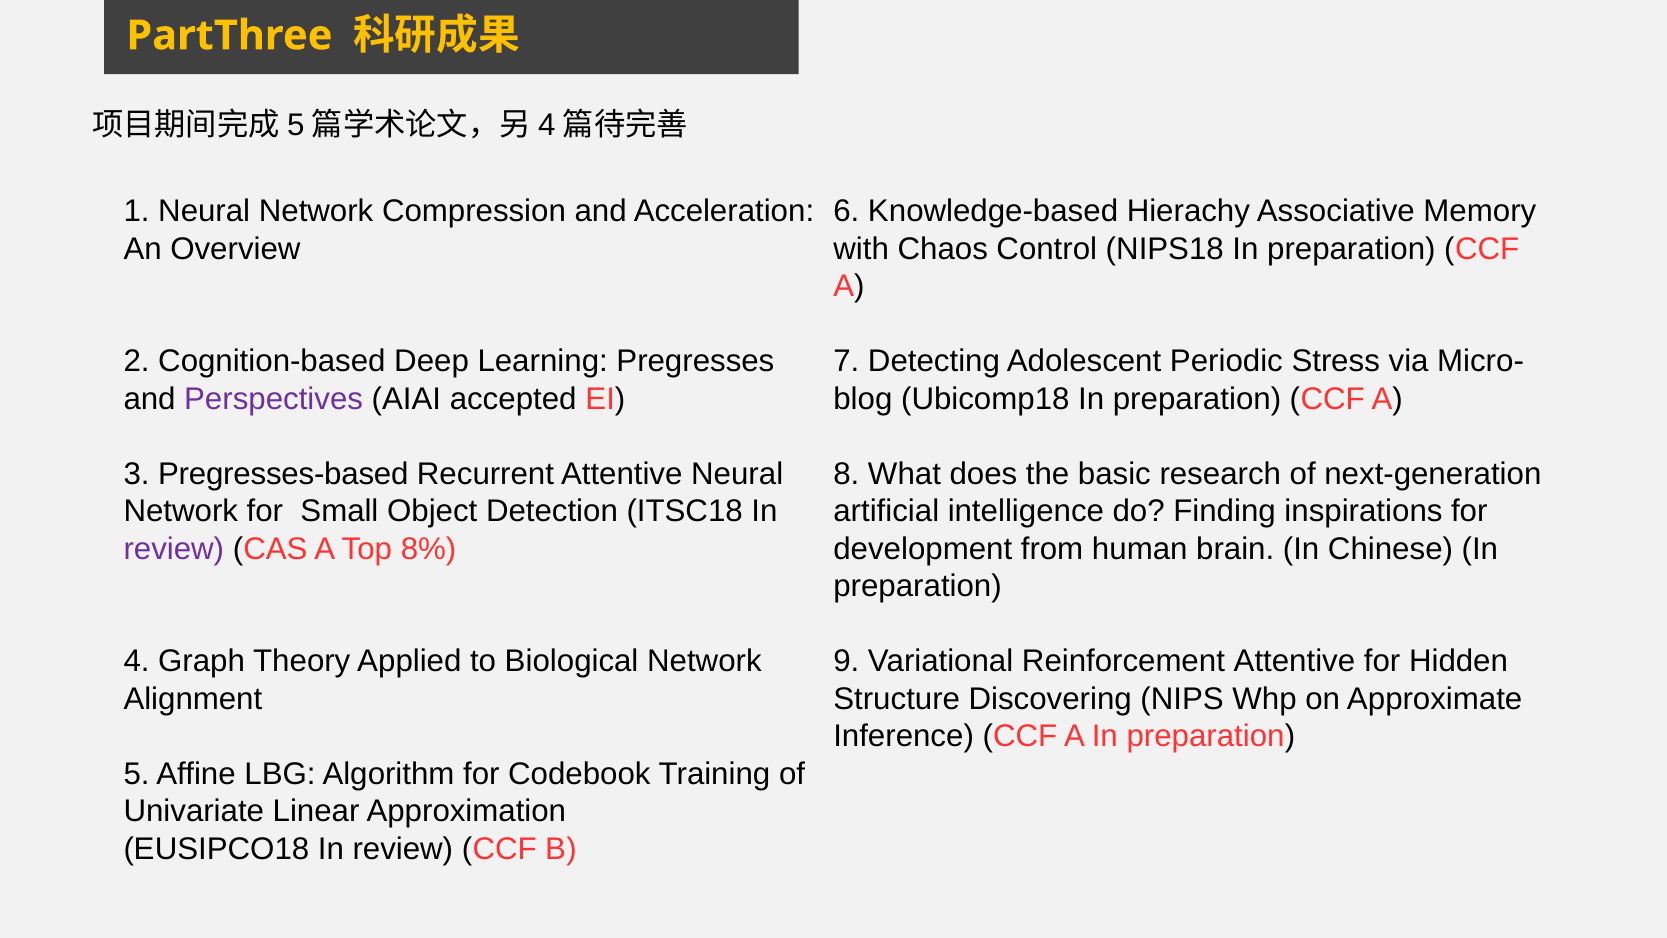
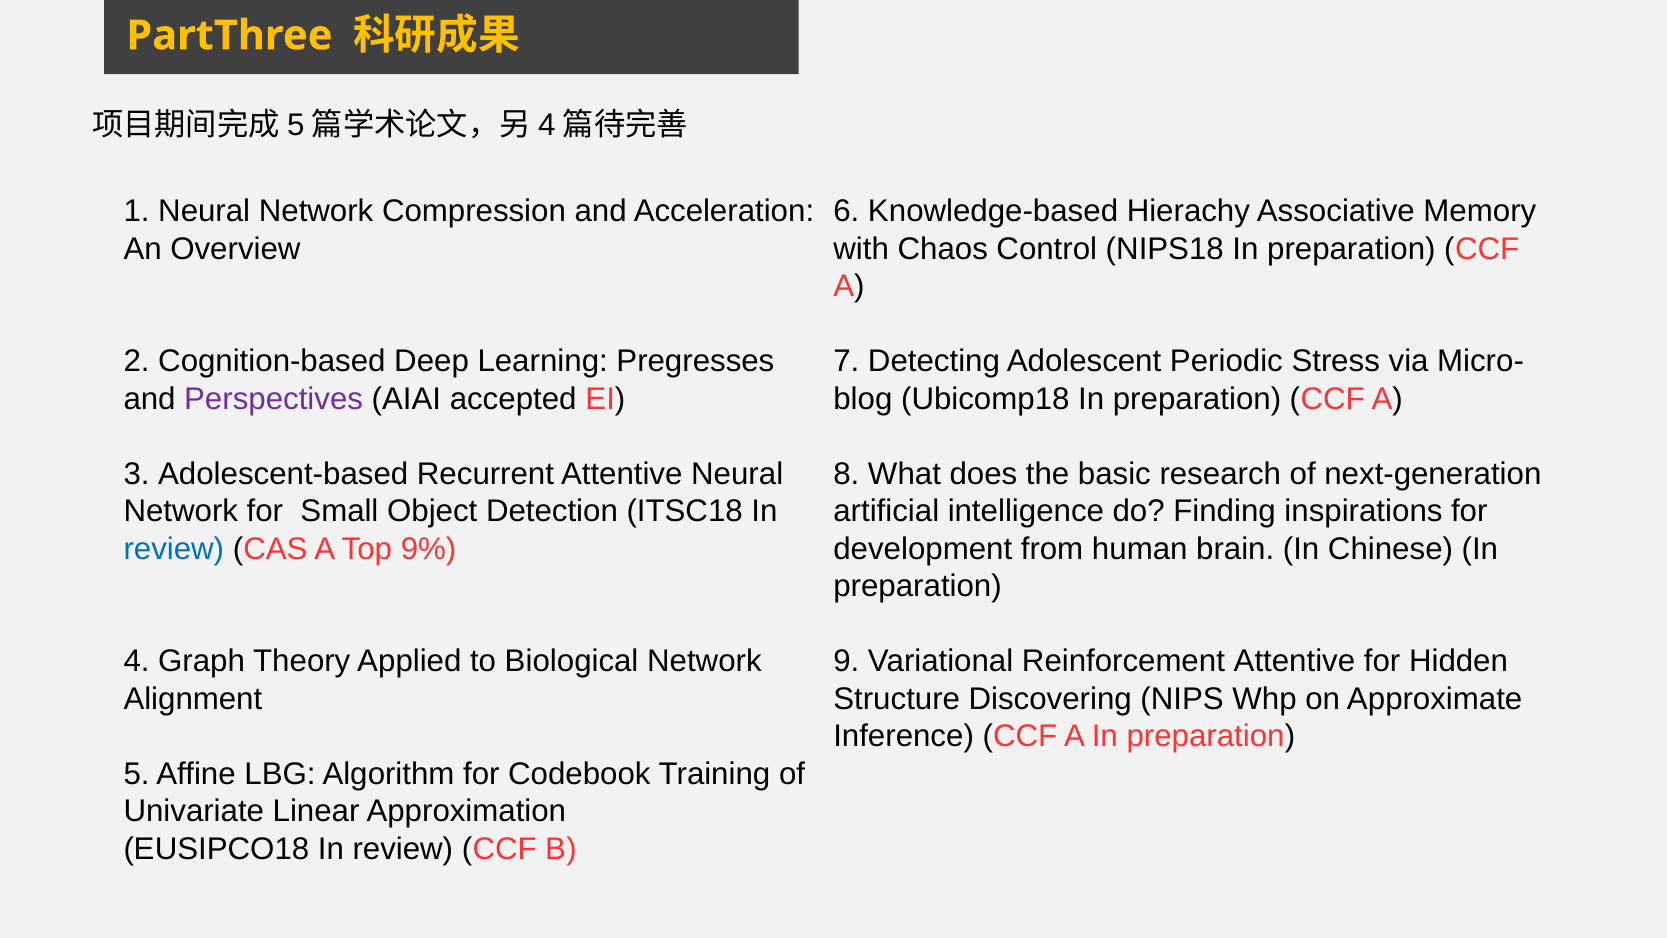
Pregresses-based: Pregresses-based -> Adolescent-based
review at (174, 549) colour: purple -> blue
8%: 8% -> 9%
